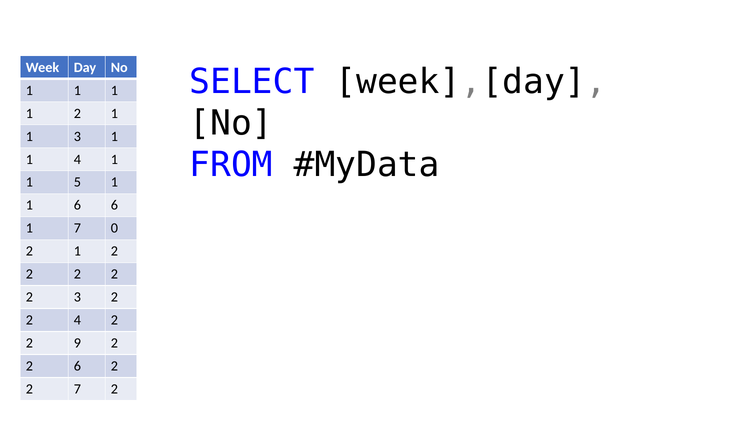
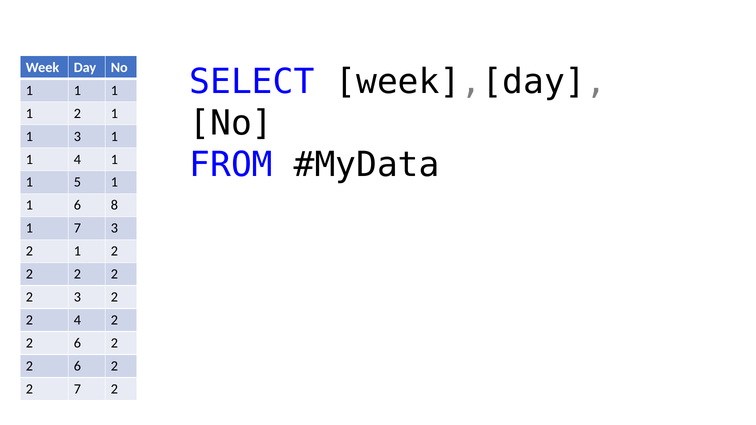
6 6: 6 -> 8
7 0: 0 -> 3
9 at (77, 343): 9 -> 6
